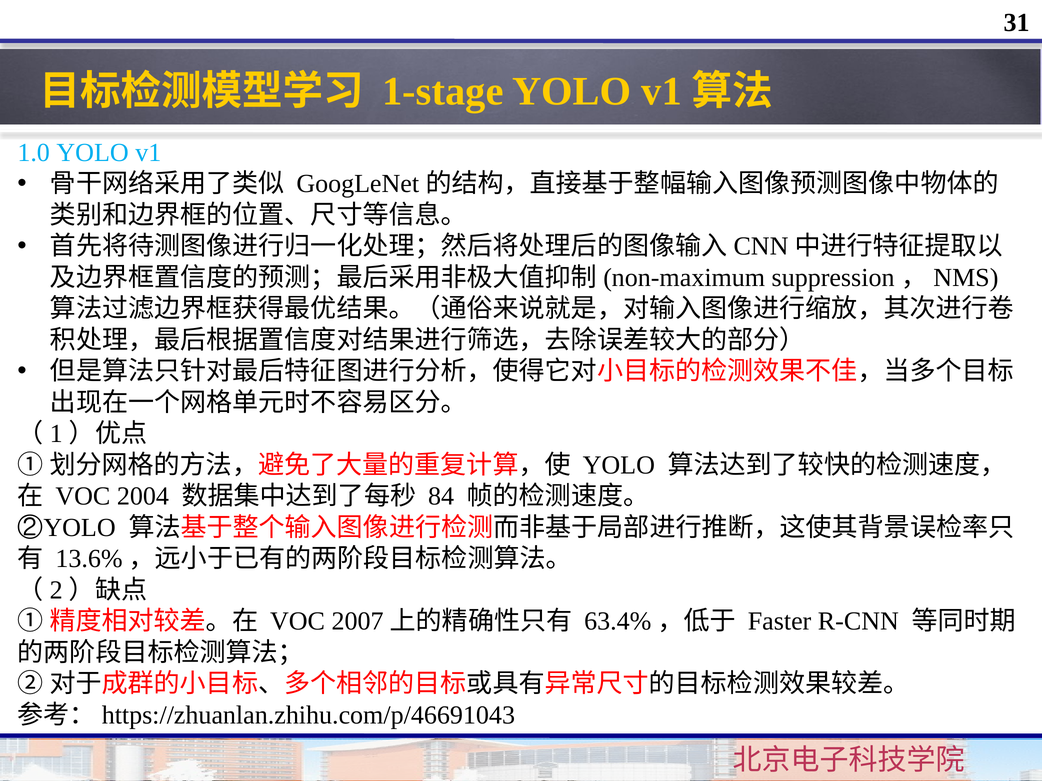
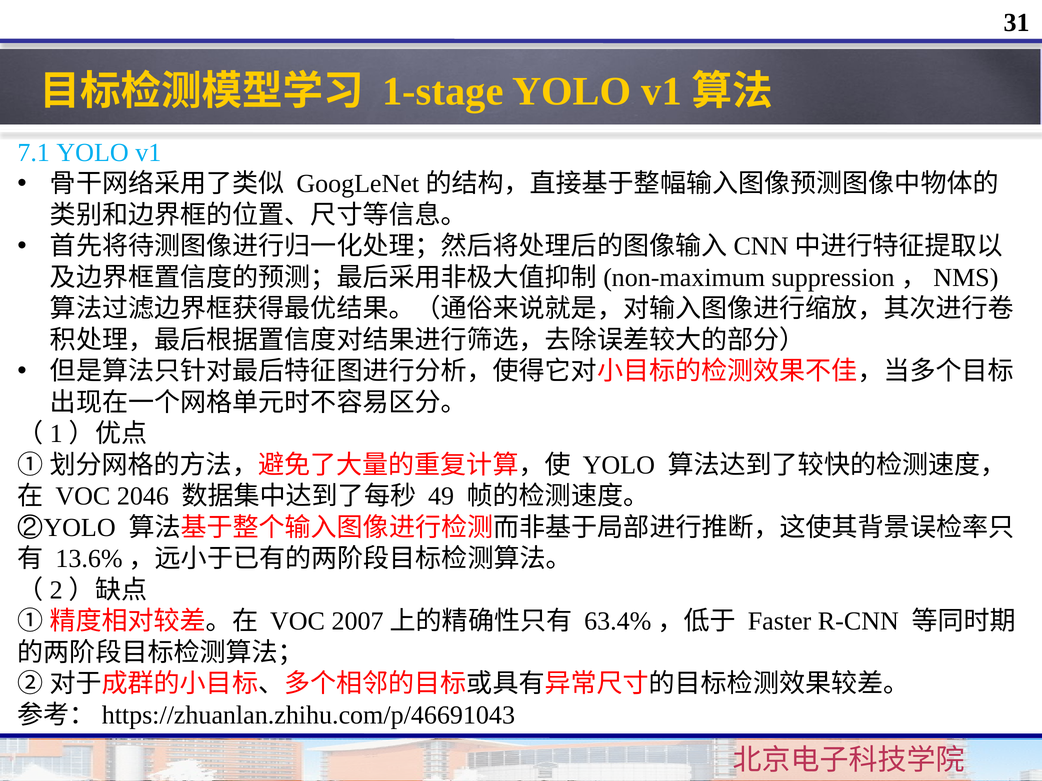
1.0: 1.0 -> 7.1
2004: 2004 -> 2046
84: 84 -> 49
